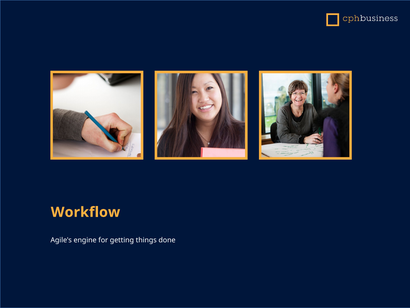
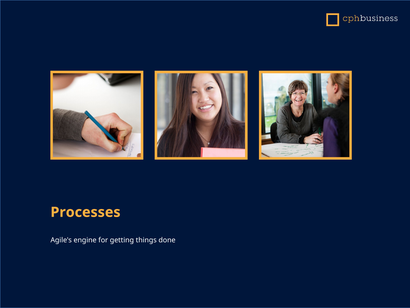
Workflow: Workflow -> Processes
